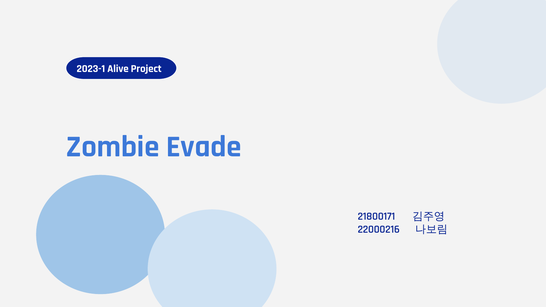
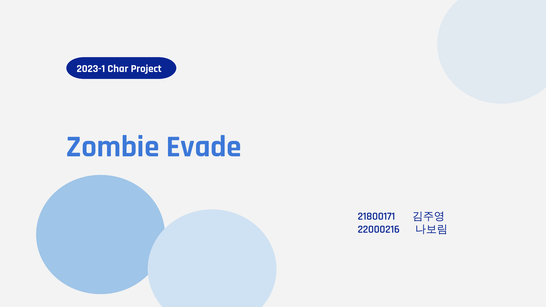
Alive: Alive -> Char
